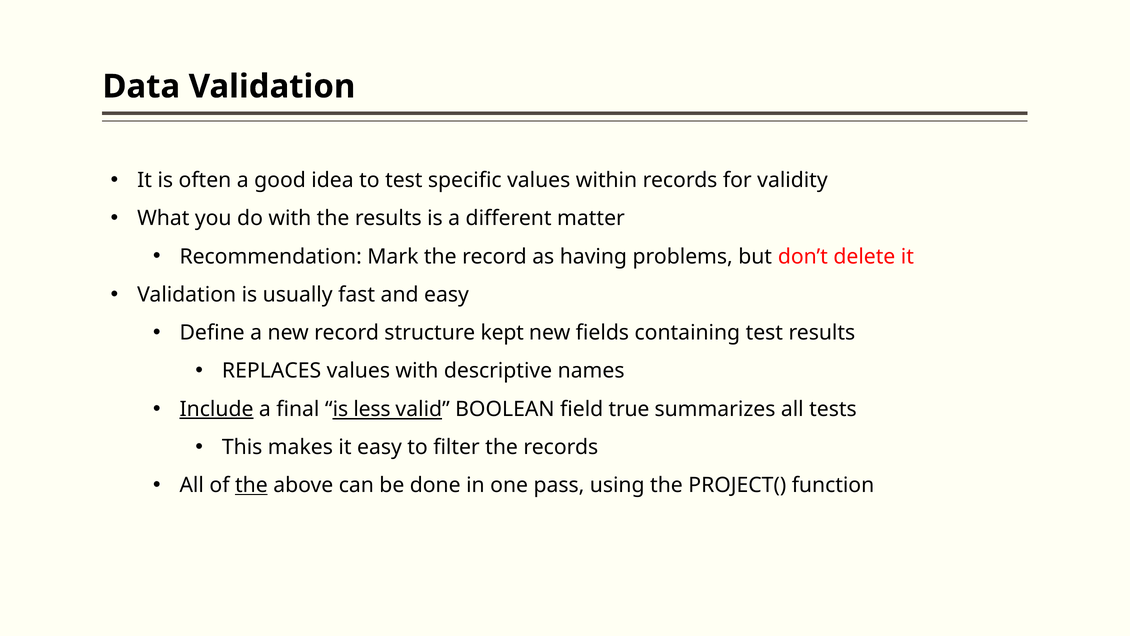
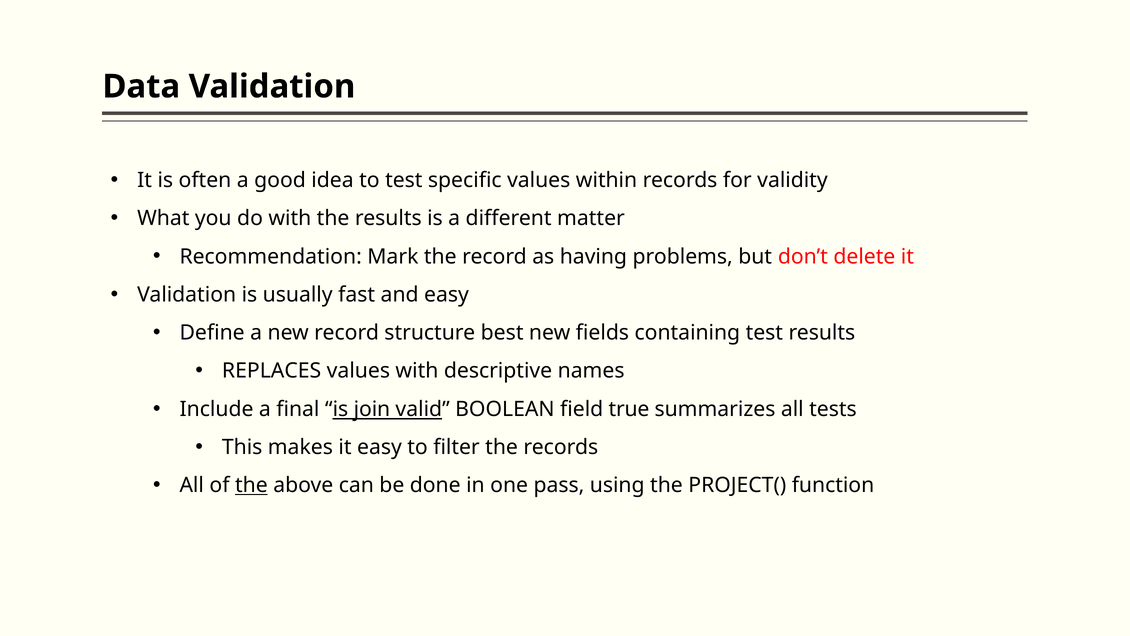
kept: kept -> best
Include underline: present -> none
less: less -> join
